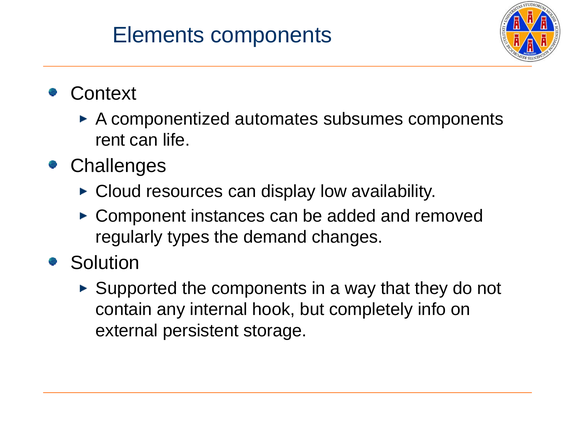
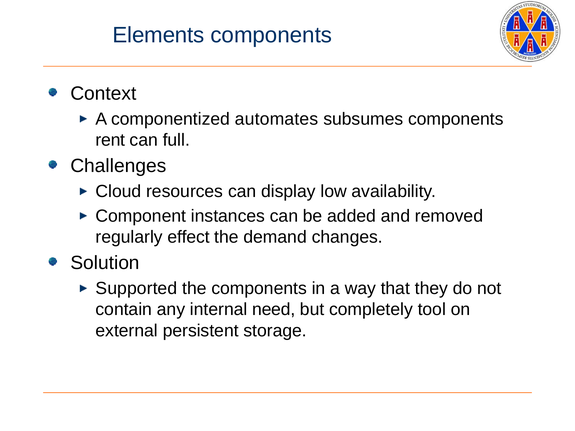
life: life -> full
types: types -> effect
hook: hook -> need
info: info -> tool
